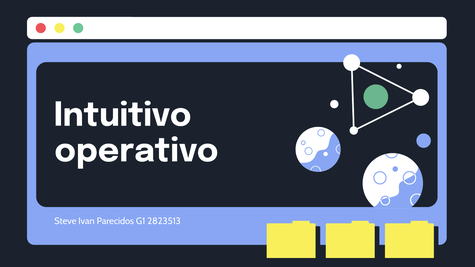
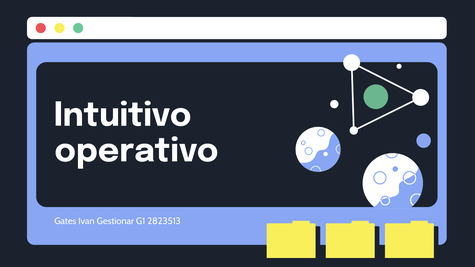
Steve: Steve -> Gates
Parecidos: Parecidos -> Gestionar
